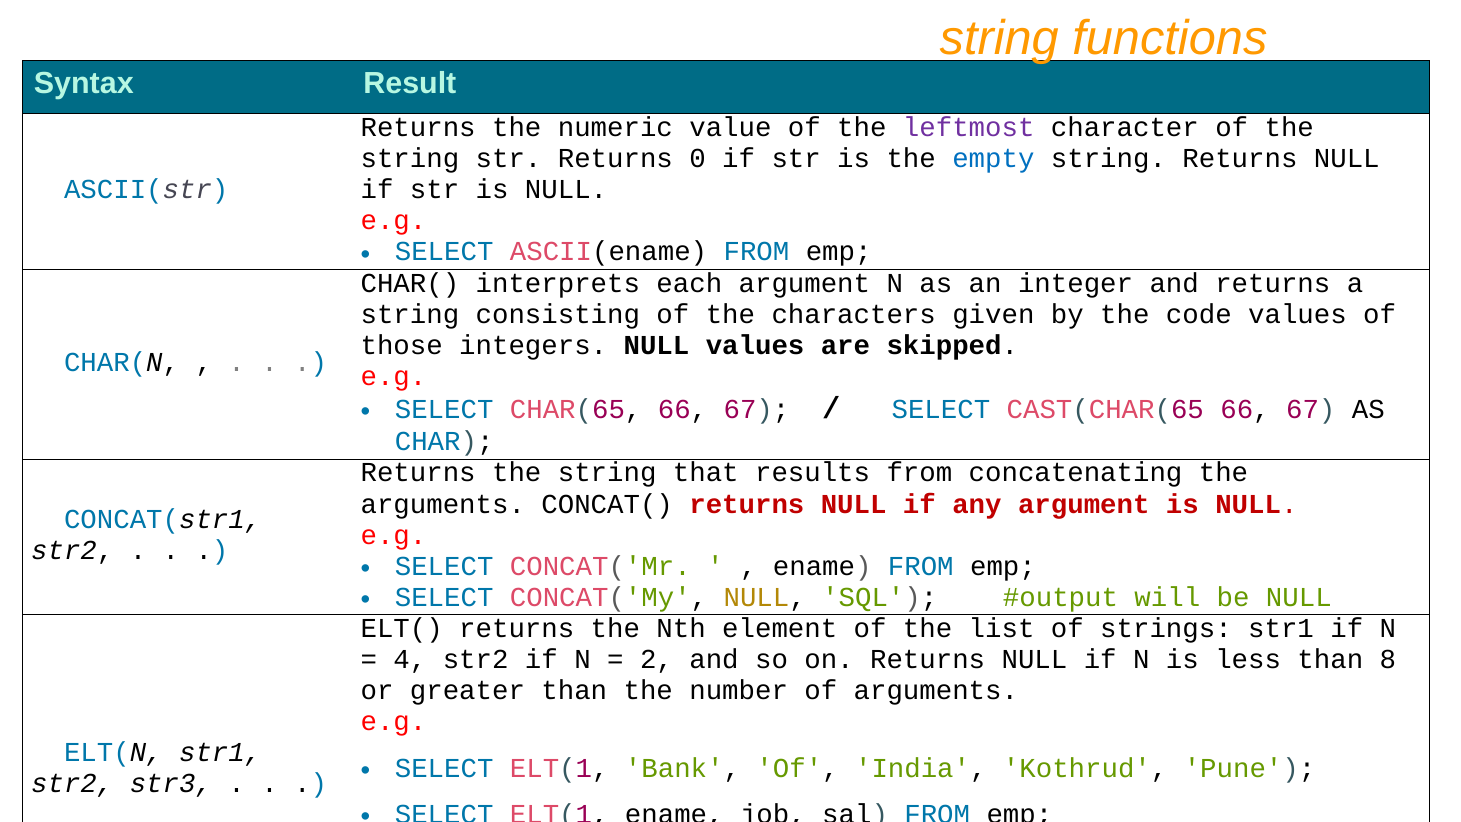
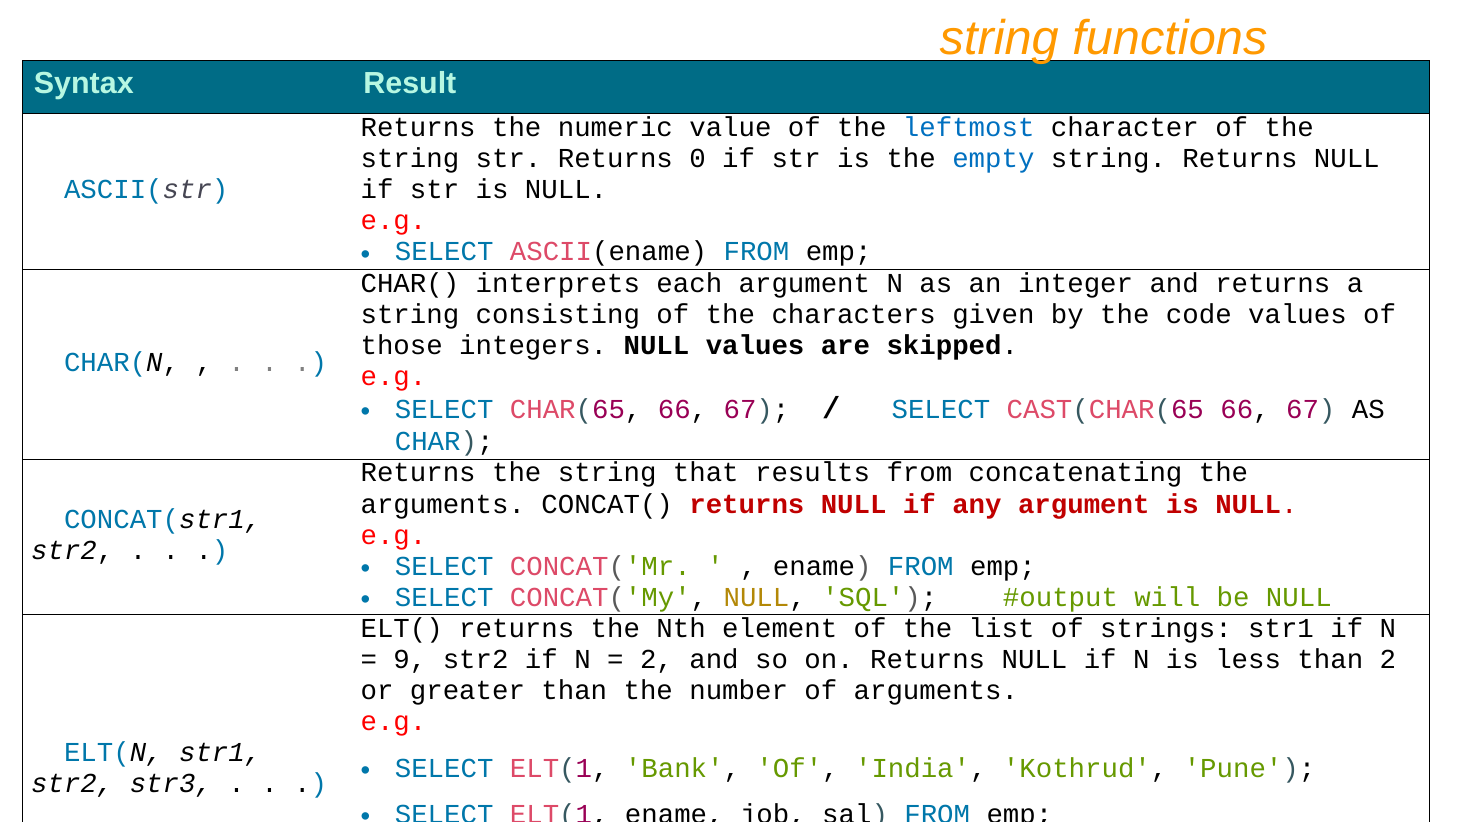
leftmost colour: purple -> blue
4: 4 -> 9
than 8: 8 -> 2
